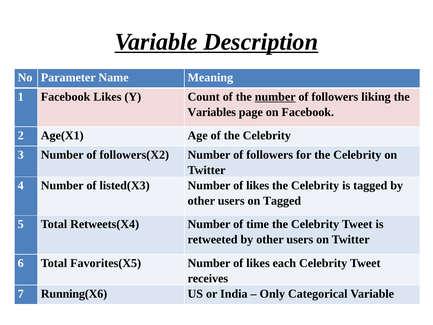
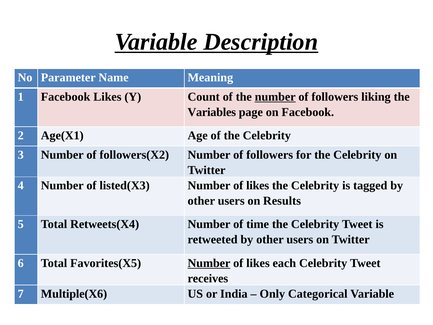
on Tagged: Tagged -> Results
Number at (209, 263) underline: none -> present
Running(X6: Running(X6 -> Multiple(X6
